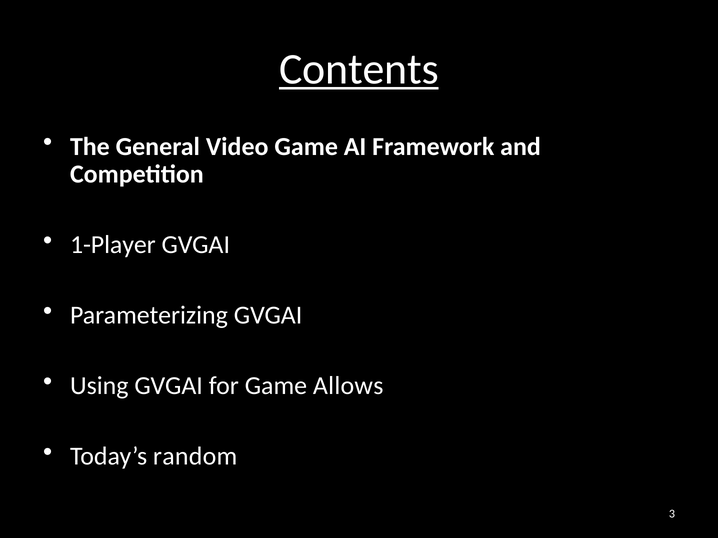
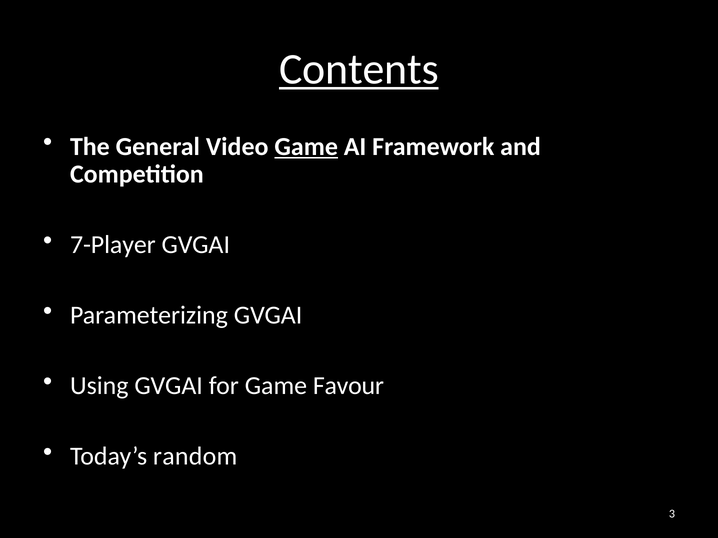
Game at (306, 147) underline: none -> present
1-Player: 1-Player -> 7-Player
Allows: Allows -> Favour
